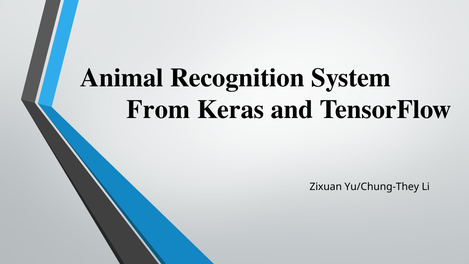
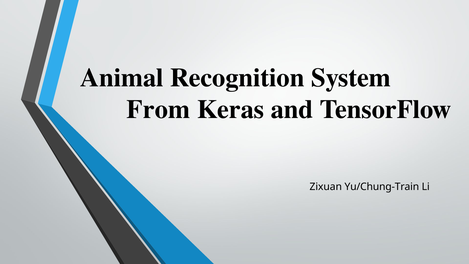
Yu/Chung-They: Yu/Chung-They -> Yu/Chung-Train
